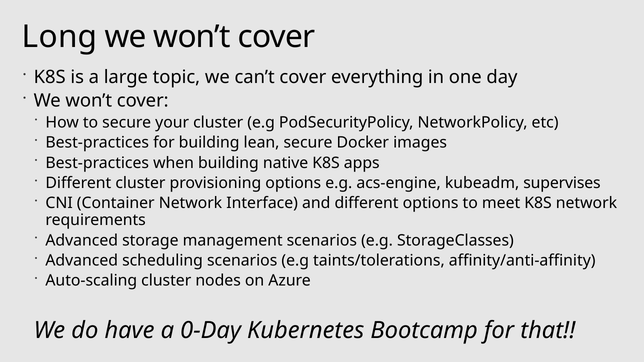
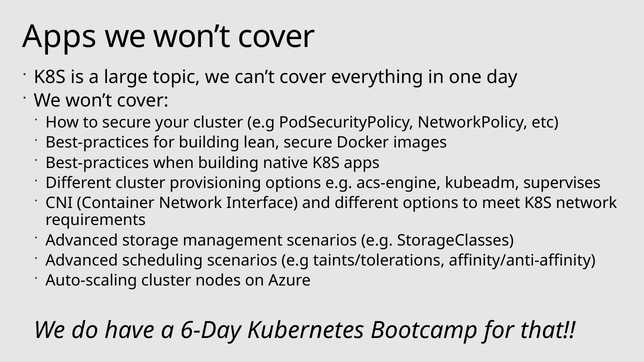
Long at (60, 37): Long -> Apps
0-Day: 0-Day -> 6-Day
